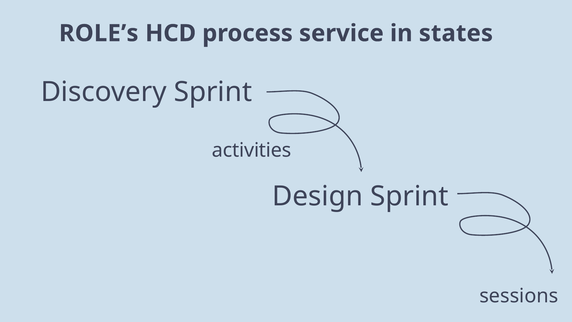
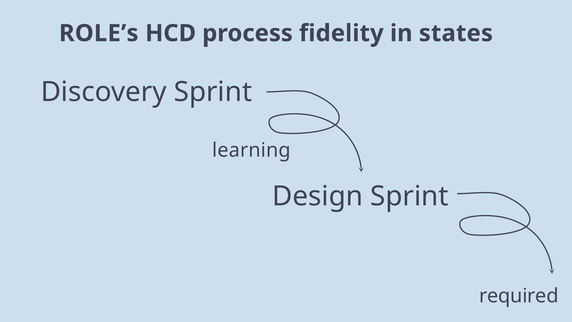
service: service -> fidelity
activities: activities -> learning
sessions: sessions -> required
